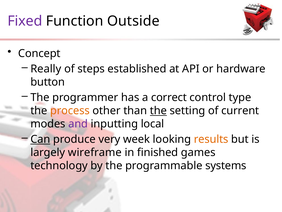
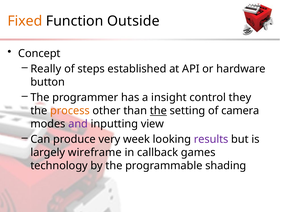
Fixed colour: purple -> orange
correct: correct -> insight
type: type -> they
current: current -> camera
local: local -> view
Can underline: present -> none
results colour: orange -> purple
finished: finished -> callback
systems: systems -> shading
